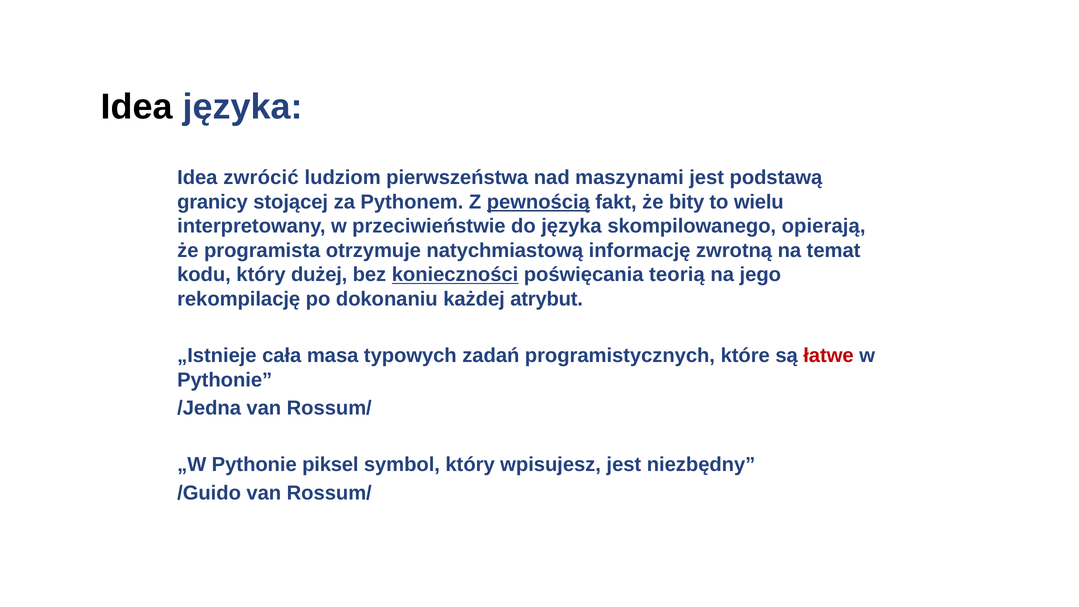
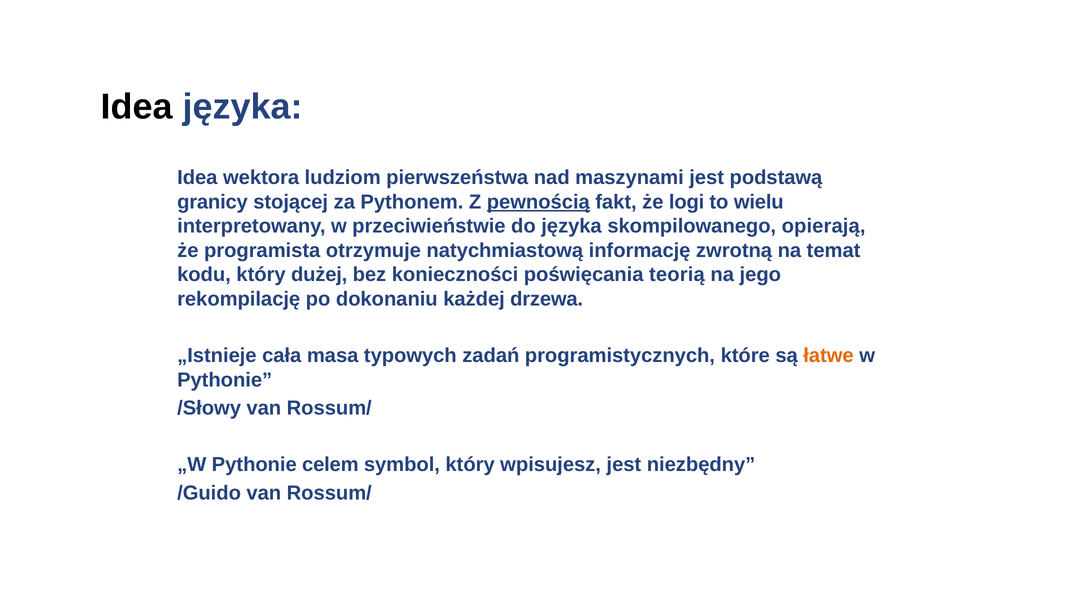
zwrócić: zwrócić -> wektora
bity: bity -> logi
konieczności underline: present -> none
atrybut: atrybut -> drzewa
łatwe colour: red -> orange
/Jedna: /Jedna -> /Słowy
piksel: piksel -> celem
